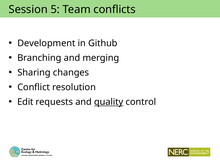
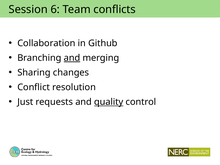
5: 5 -> 6
Development: Development -> Collaboration
and at (72, 58) underline: none -> present
Edit: Edit -> Just
